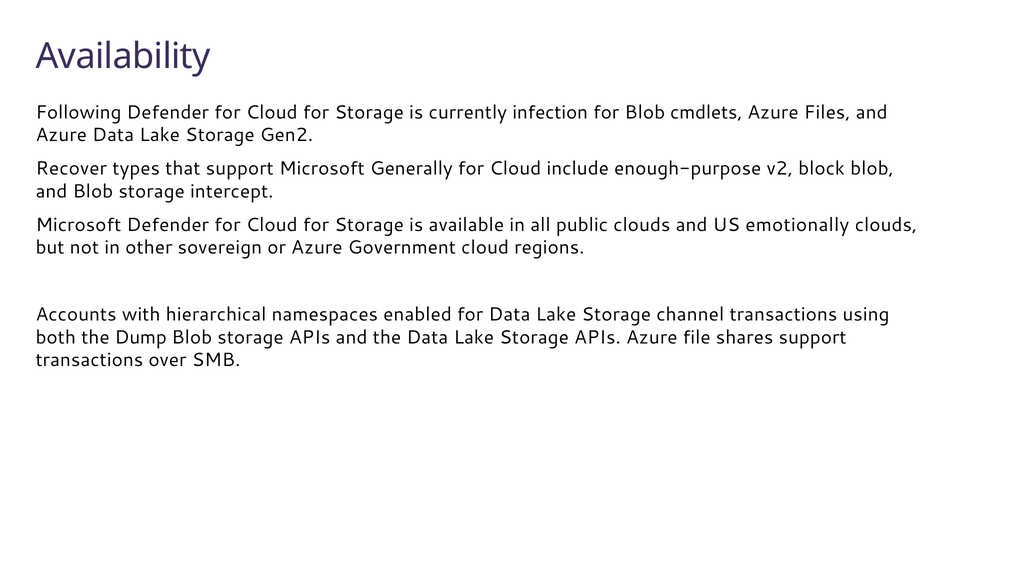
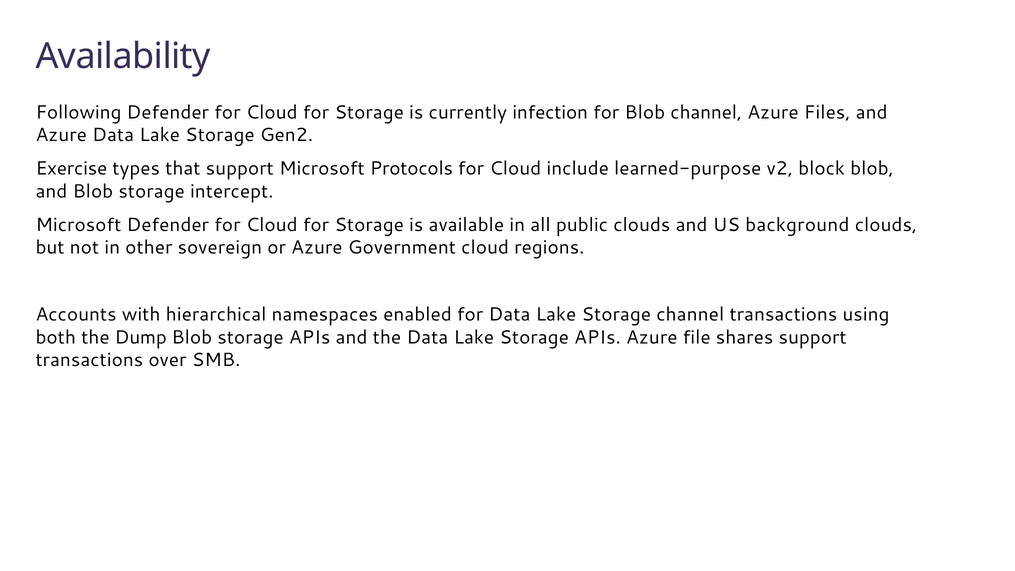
Blob cmdlets: cmdlets -> channel
Recover: Recover -> Exercise
Generally: Generally -> Protocols
enough-purpose: enough-purpose -> learned-purpose
emotionally: emotionally -> background
